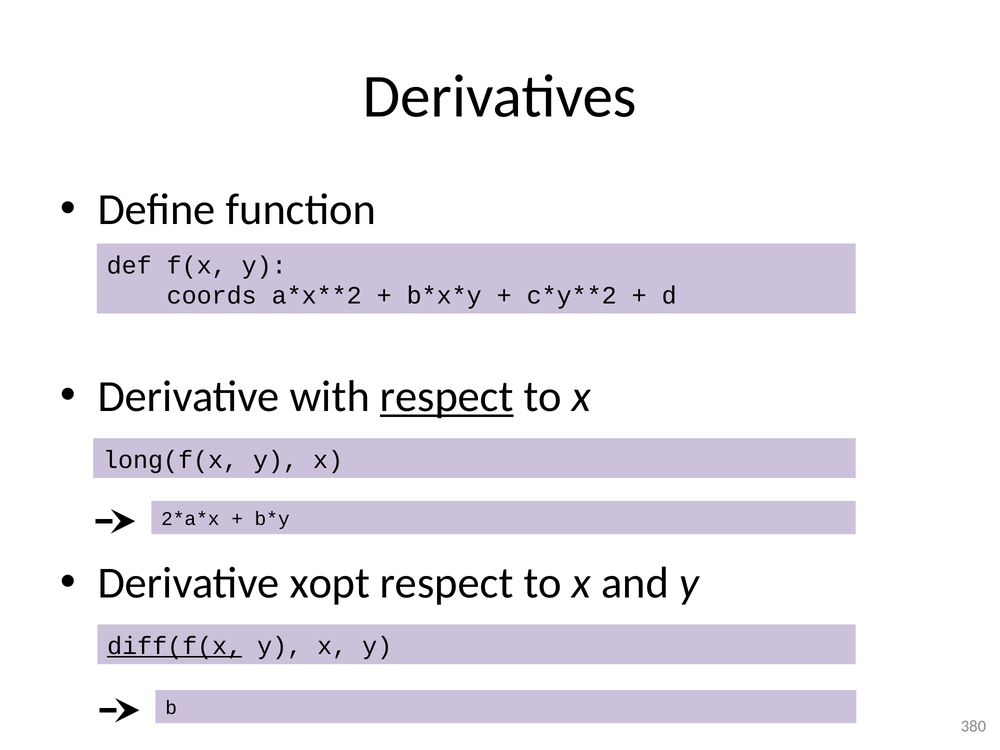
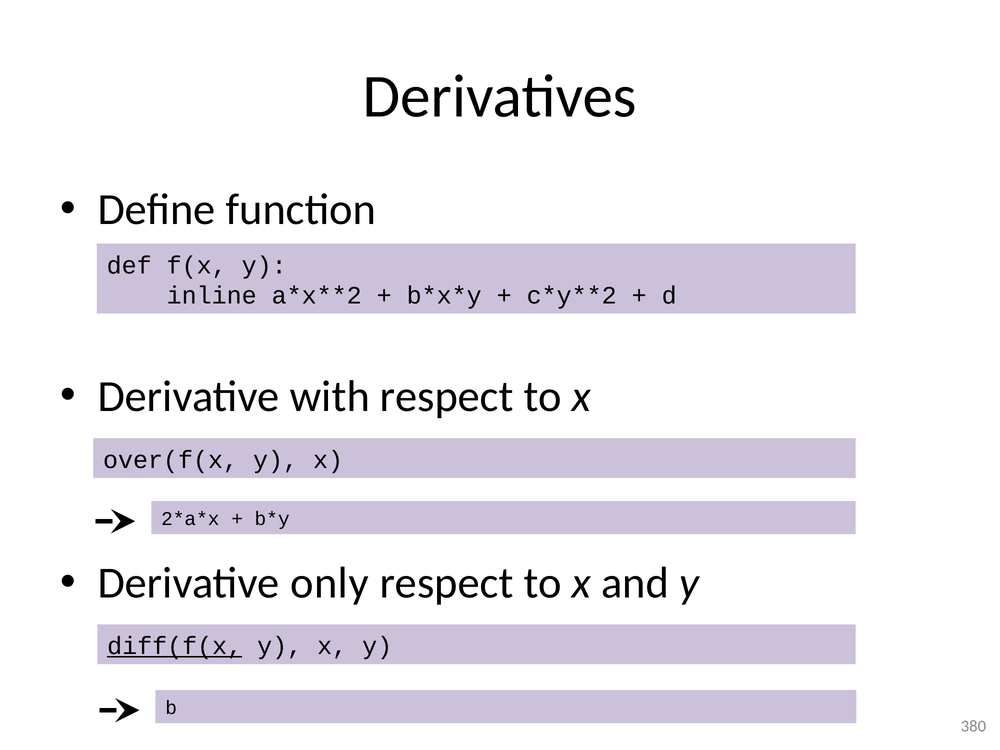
coords: coords -> inline
respect at (447, 397) underline: present -> none
long(f(x: long(f(x -> over(f(x
xopt: xopt -> only
